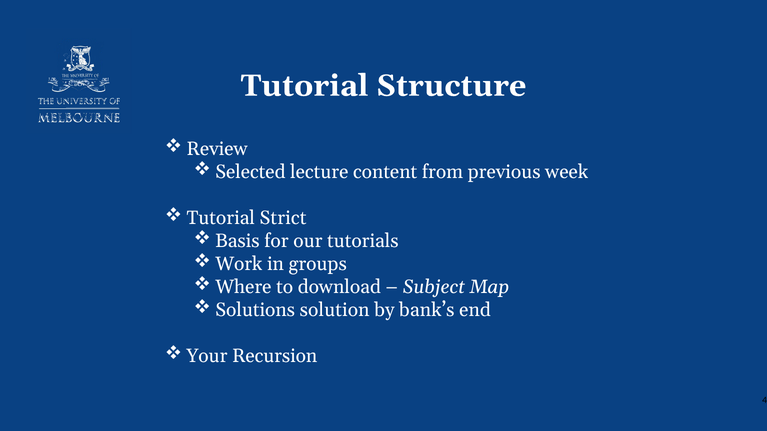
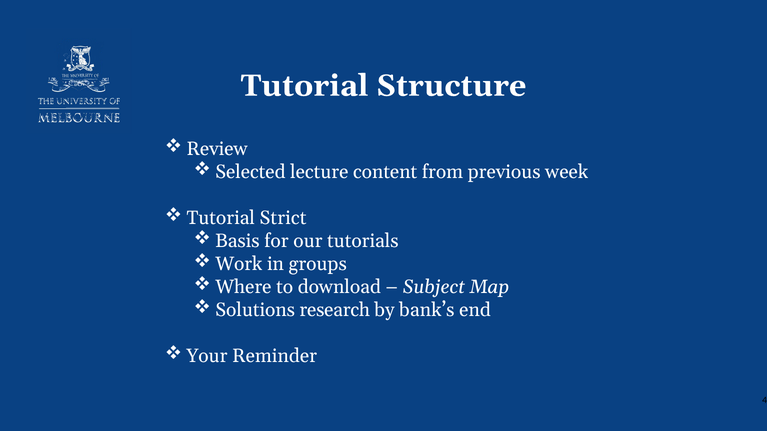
solution: solution -> research
Recursion: Recursion -> Reminder
